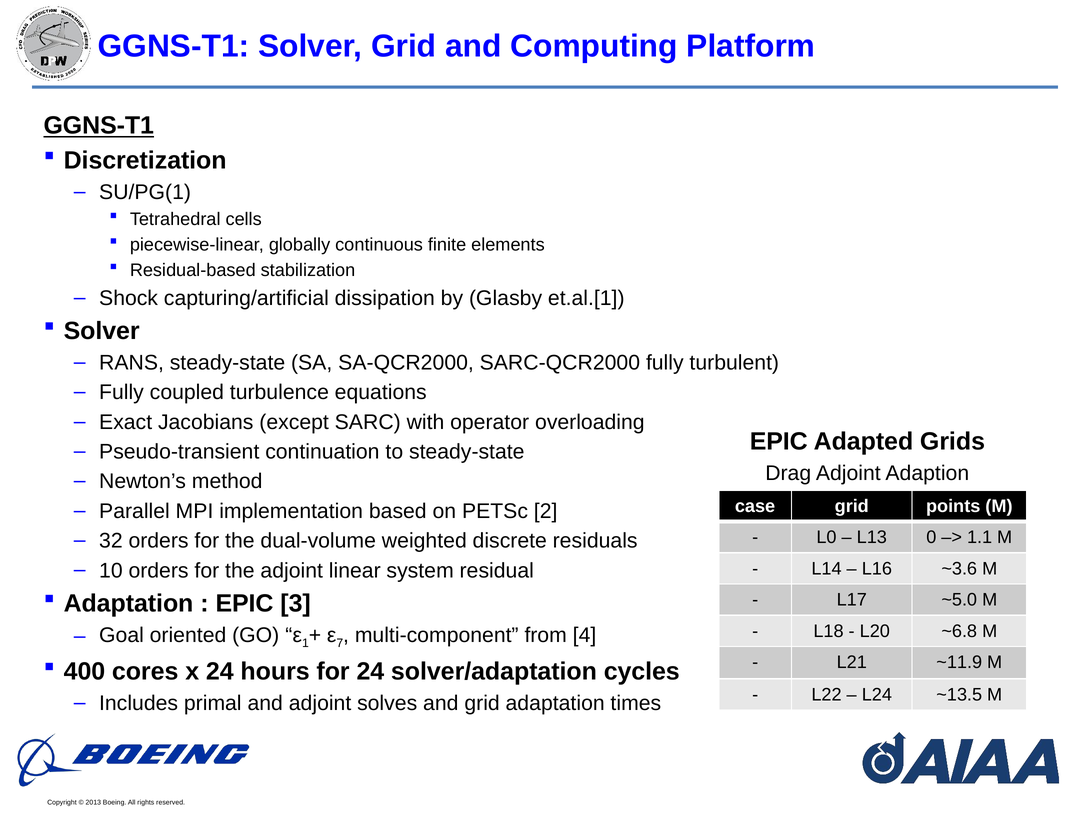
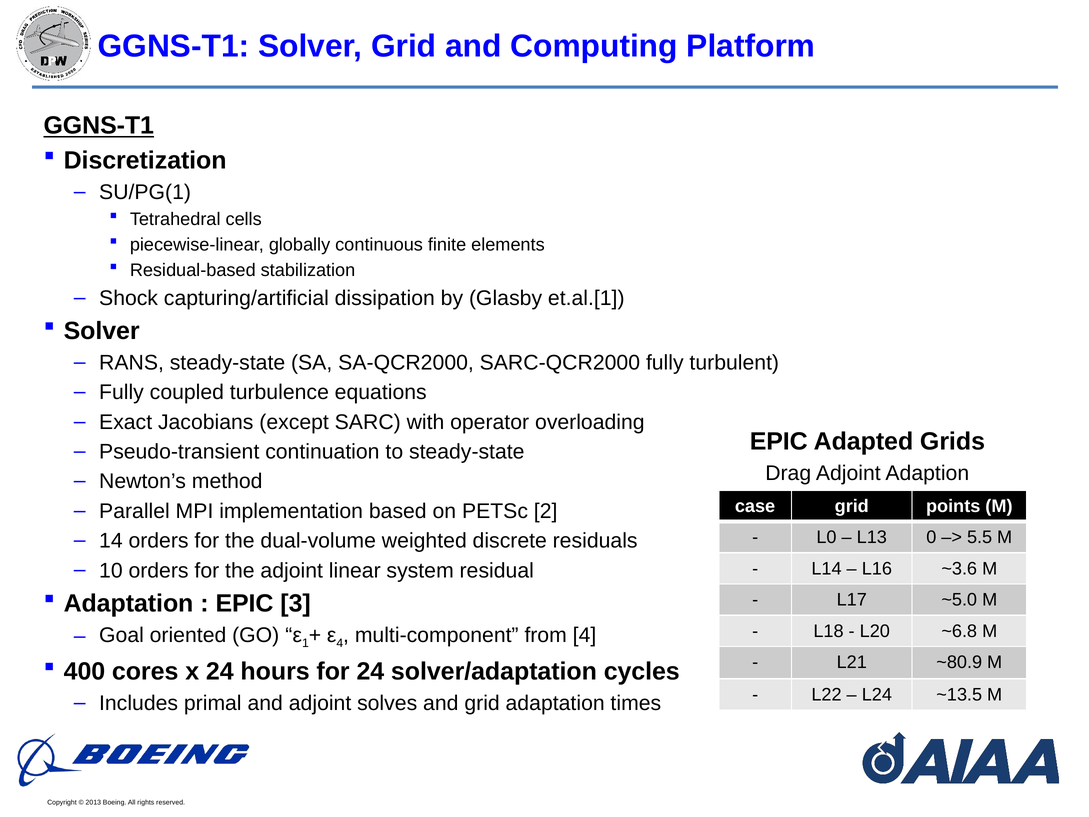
1.1: 1.1 -> 5.5
32: 32 -> 14
7 at (340, 643): 7 -> 4
~11.9: ~11.9 -> ~80.9
